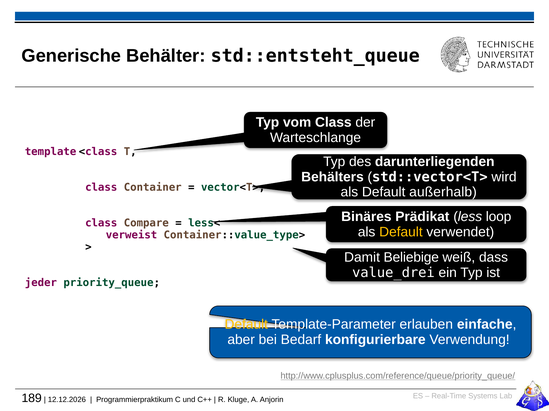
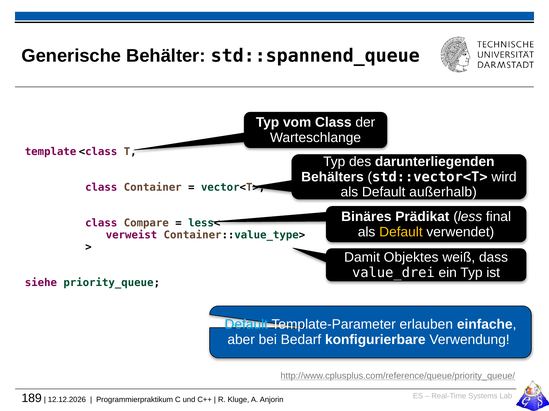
std::entsteht_queue: std::entsteht_queue -> std::spannend_queue
loop: loop -> final
Beliebige: Beliebige -> Objektes
jeder: jeder -> siehe
Default at (246, 325) colour: yellow -> light blue
